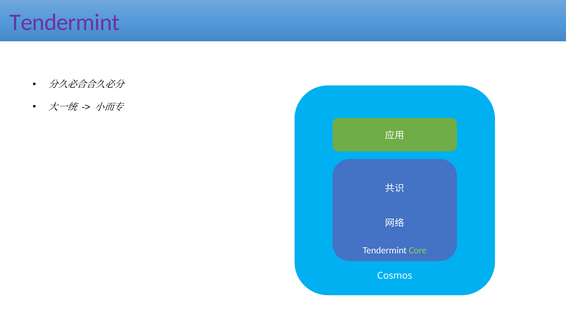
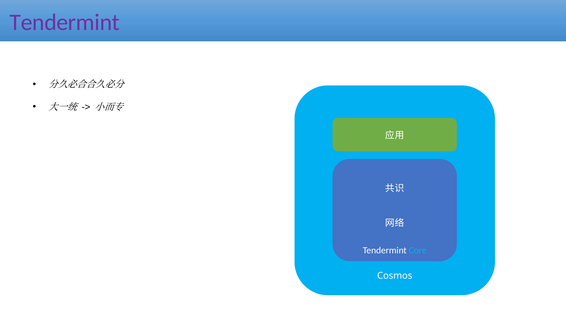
Core colour: light green -> light blue
